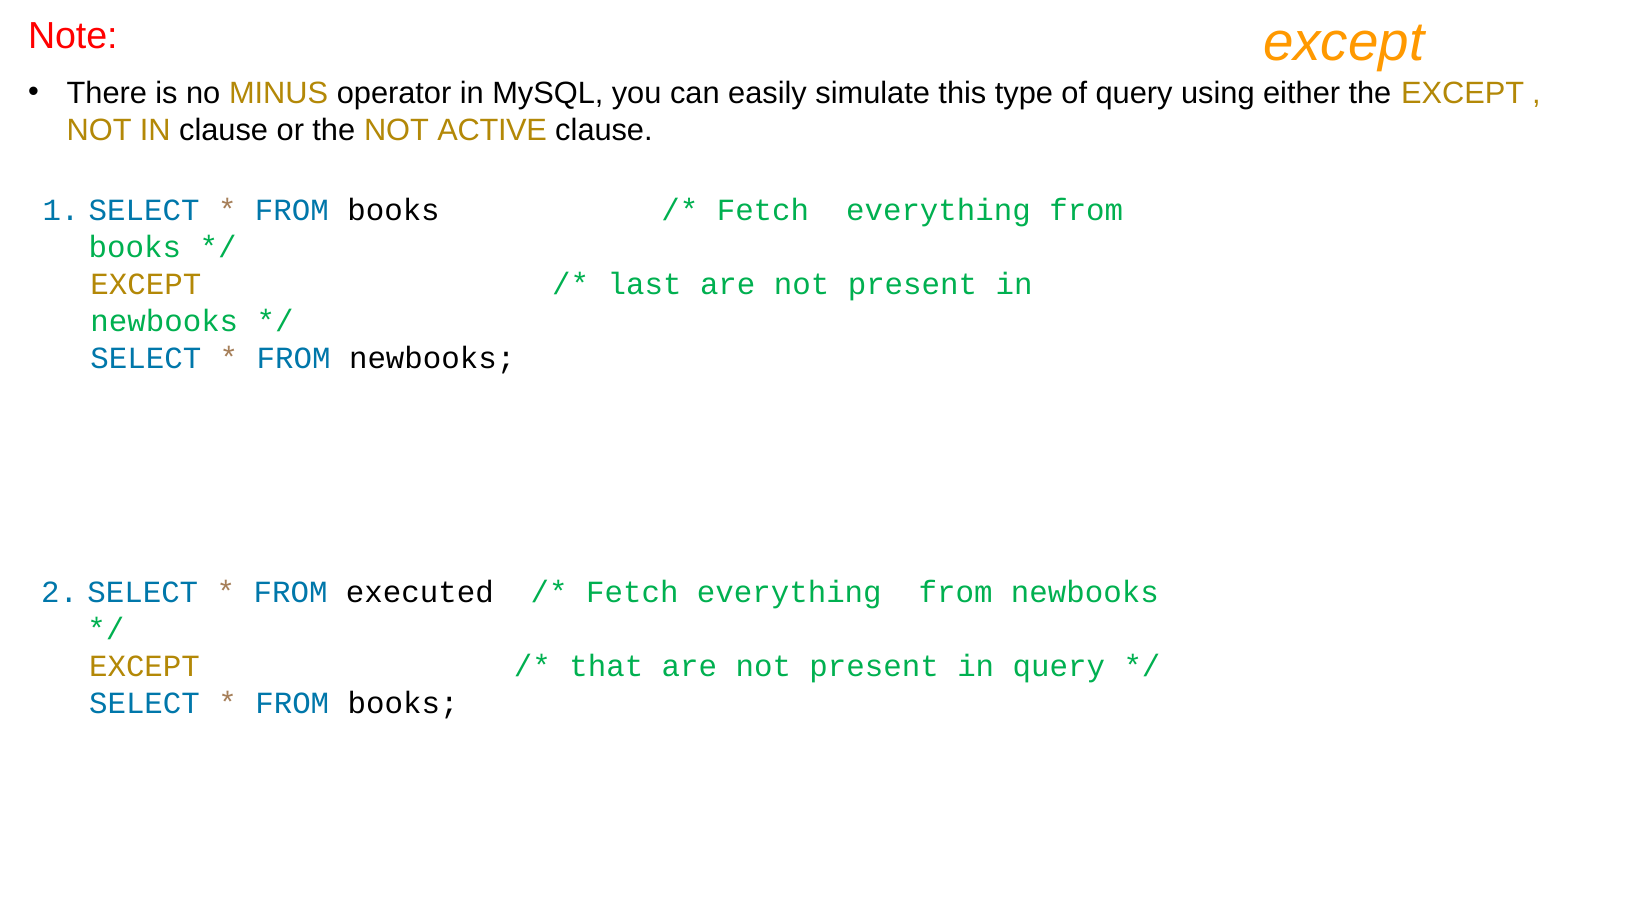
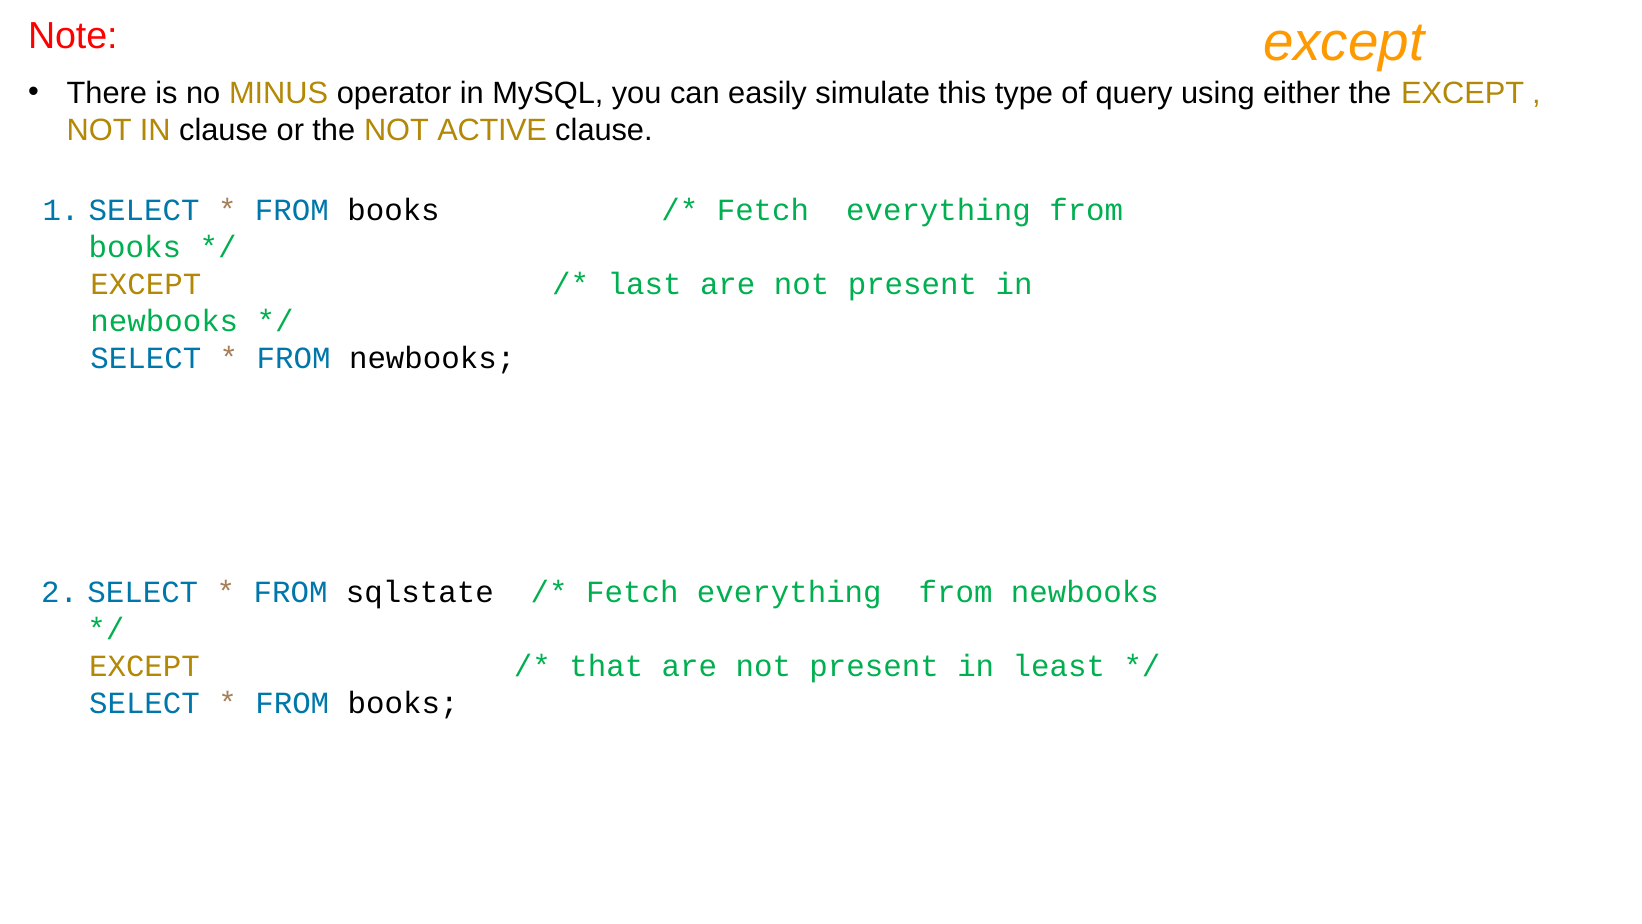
executed: executed -> sqlstate
in query: query -> least
